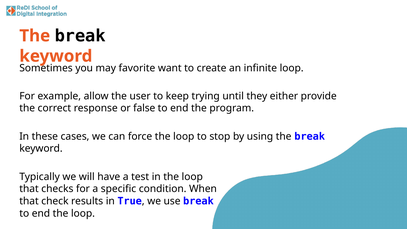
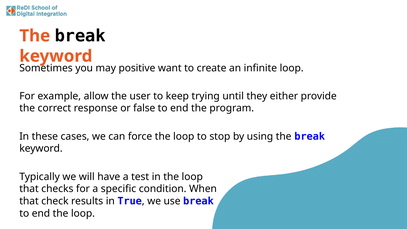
favorite: favorite -> positive
